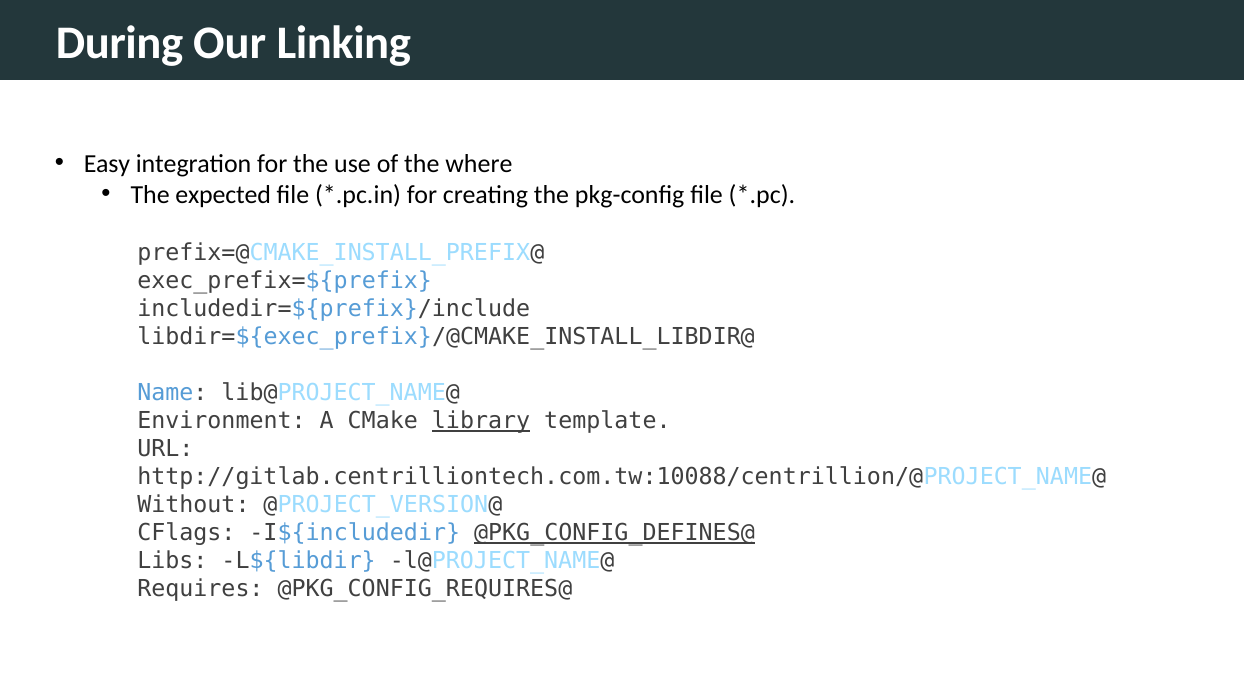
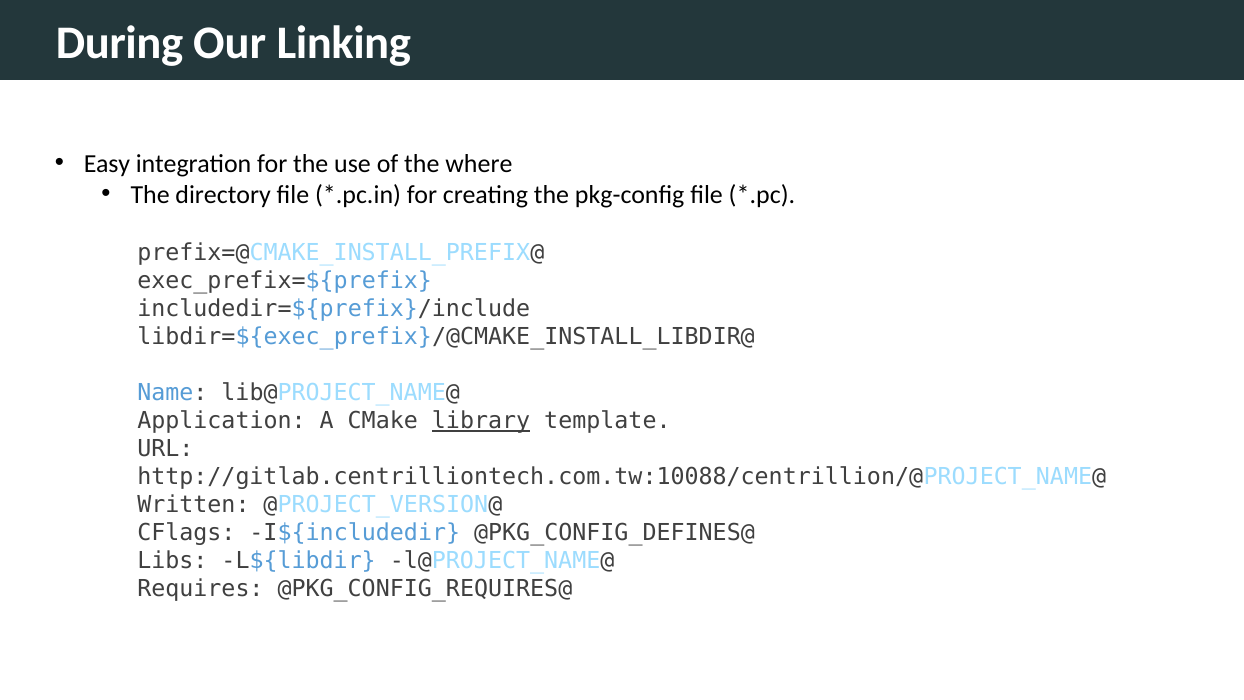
expected: expected -> directory
Environment: Environment -> Application
Without: Without -> Written
@PKG_CONFIG_DEFINES@ underline: present -> none
